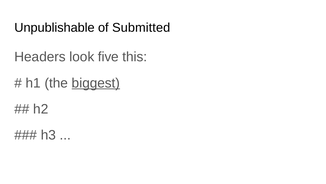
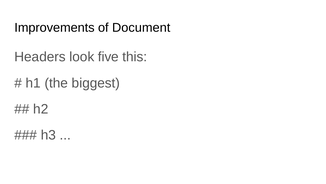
Unpublishable: Unpublishable -> Improvements
Submitted: Submitted -> Document
biggest underline: present -> none
